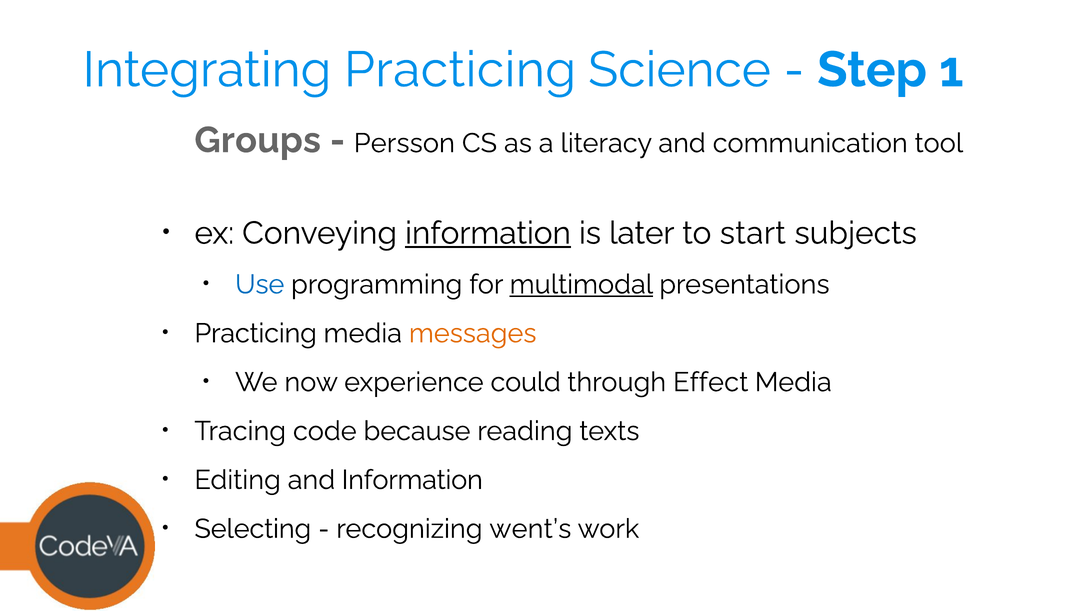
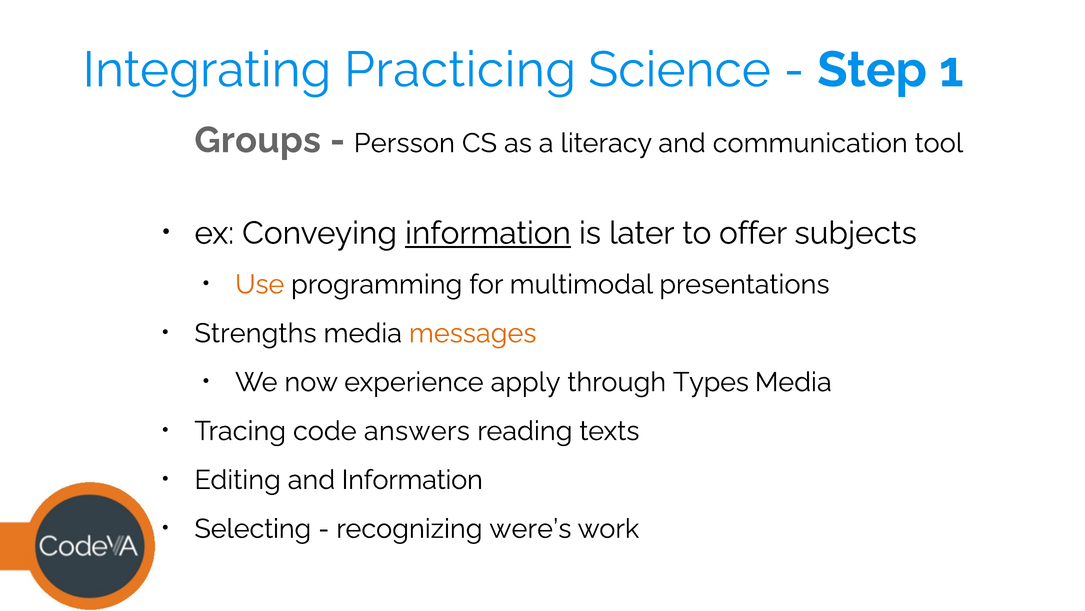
start: start -> offer
Use colour: blue -> orange
multimodal underline: present -> none
Practicing at (256, 333): Practicing -> Strengths
could: could -> apply
Effect: Effect -> Types
because: because -> answers
went’s: went’s -> were’s
